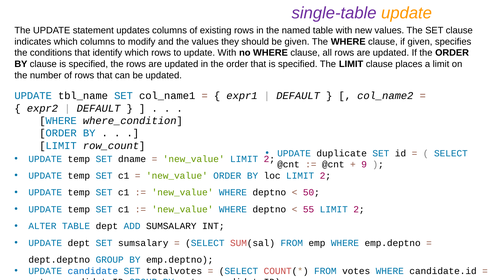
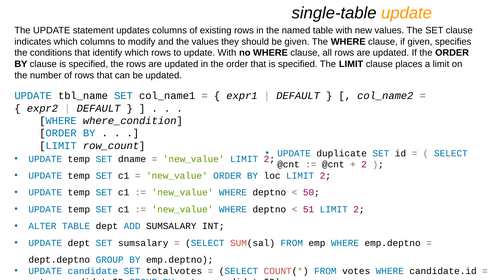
single-table colour: purple -> black
9 at (364, 165): 9 -> 2
55: 55 -> 51
